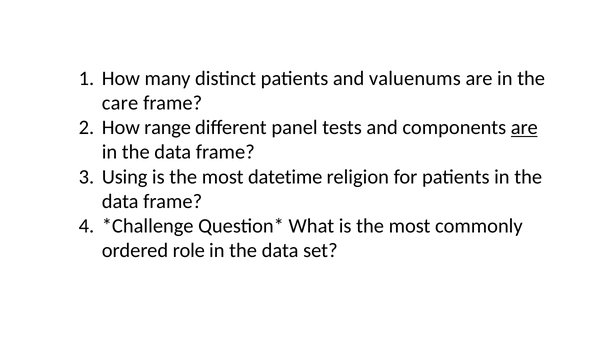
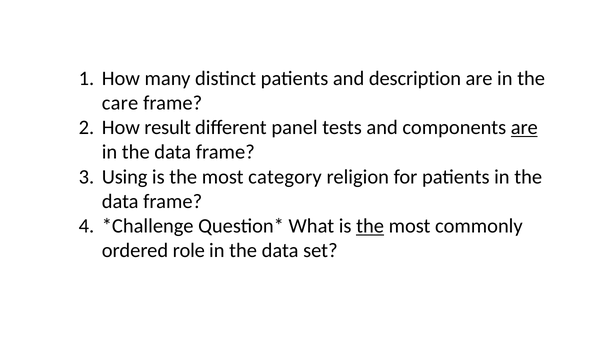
valuenums: valuenums -> description
range: range -> result
datetime: datetime -> category
the at (370, 226) underline: none -> present
